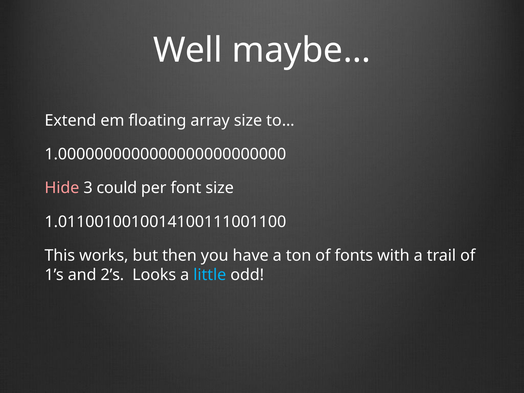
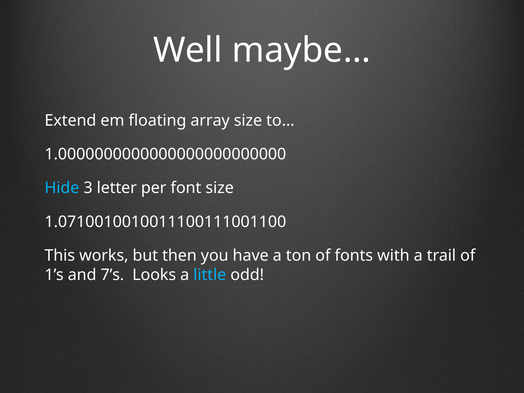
Hide colour: pink -> light blue
could: could -> letter
1.0110010010014100111001100: 1.0110010010014100111001100 -> 1.0710010010011100111001100
2’s: 2’s -> 7’s
